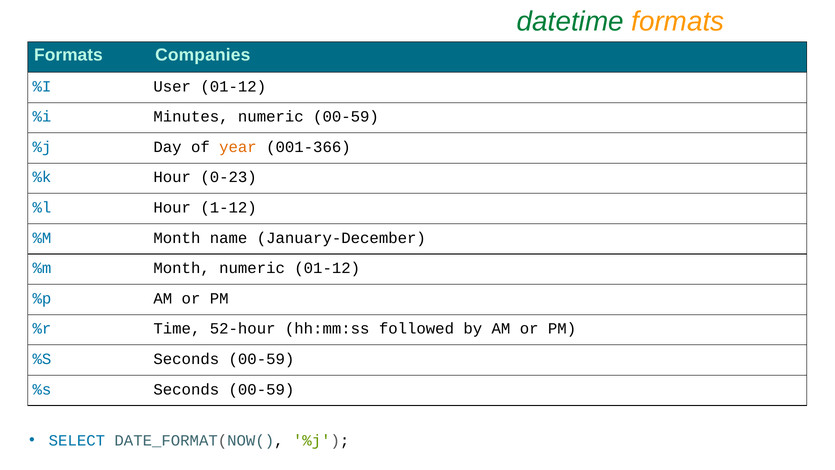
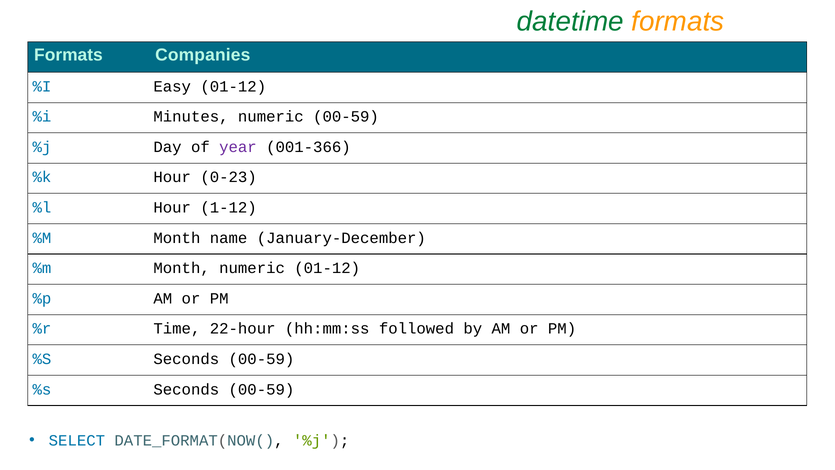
User: User -> Easy
year colour: orange -> purple
52-hour: 52-hour -> 22-hour
